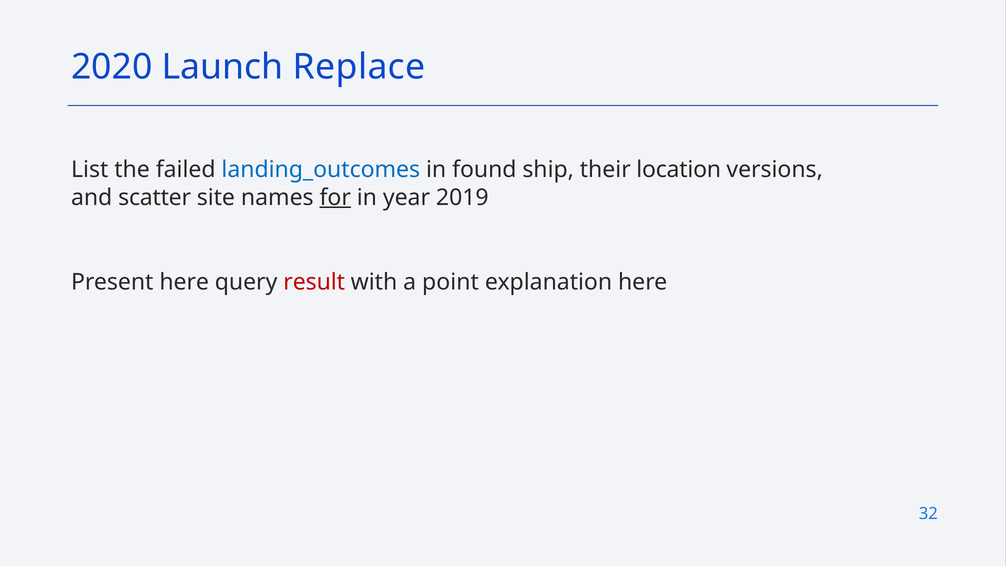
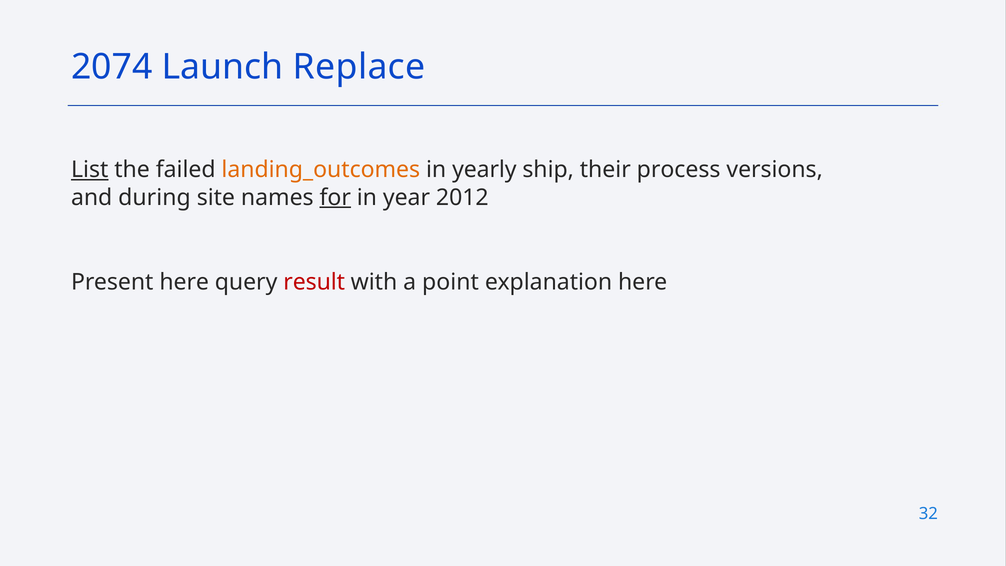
2020: 2020 -> 2074
List underline: none -> present
landing_outcomes colour: blue -> orange
found: found -> yearly
location: location -> process
scatter: scatter -> during
2019: 2019 -> 2012
